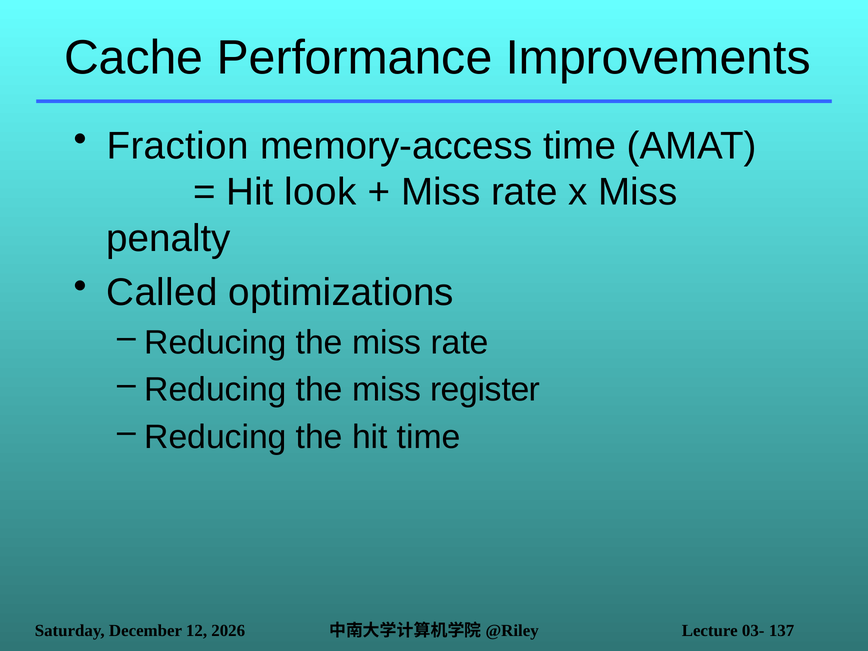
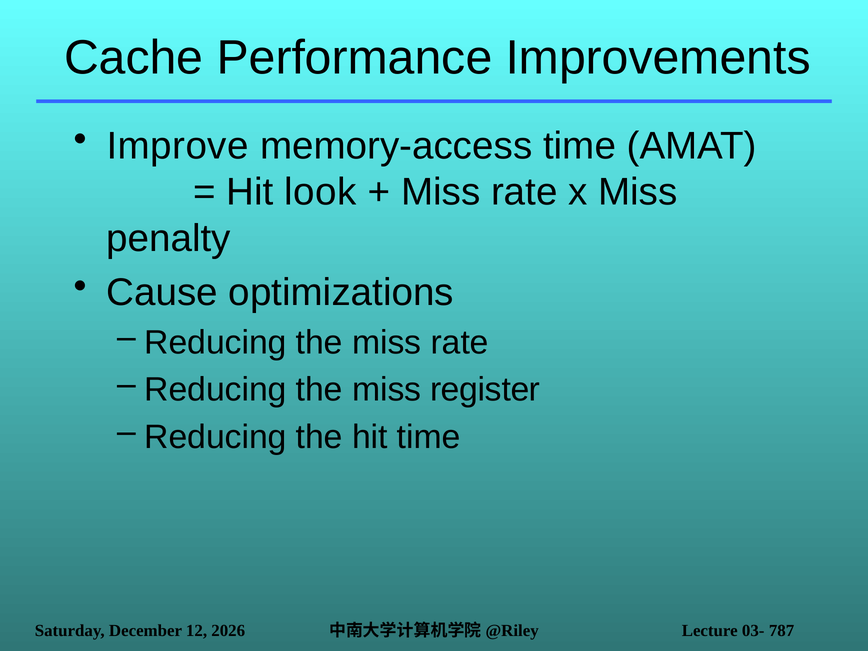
Fraction: Fraction -> Improve
Called: Called -> Cause
137: 137 -> 787
